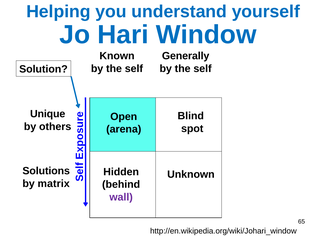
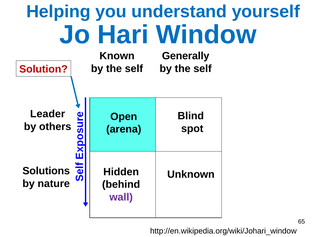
Solution colour: black -> red
Unique: Unique -> Leader
matrix: matrix -> nature
